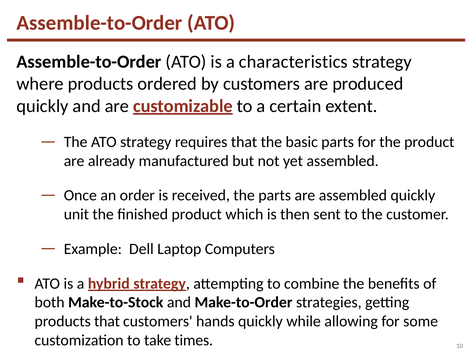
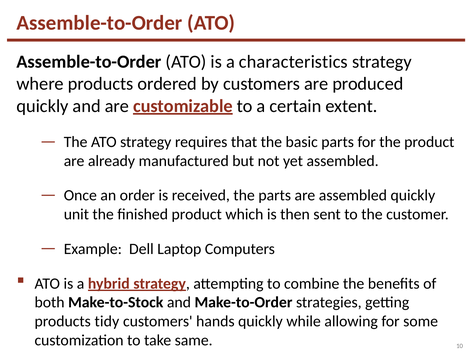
products that: that -> tidy
times: times -> same
